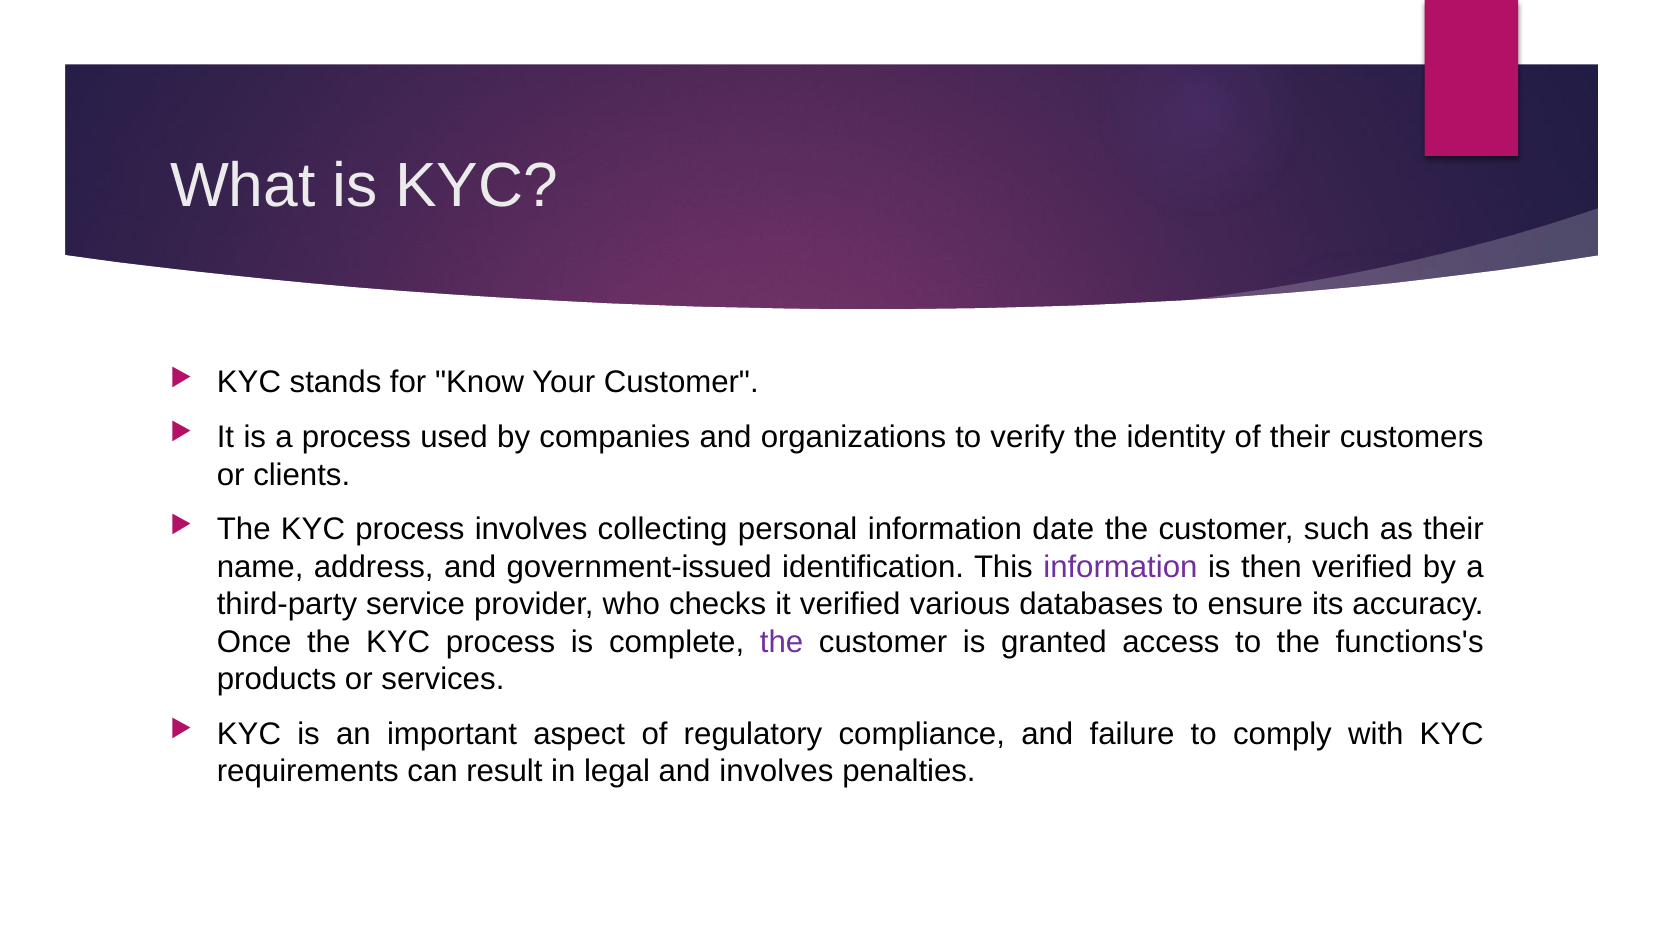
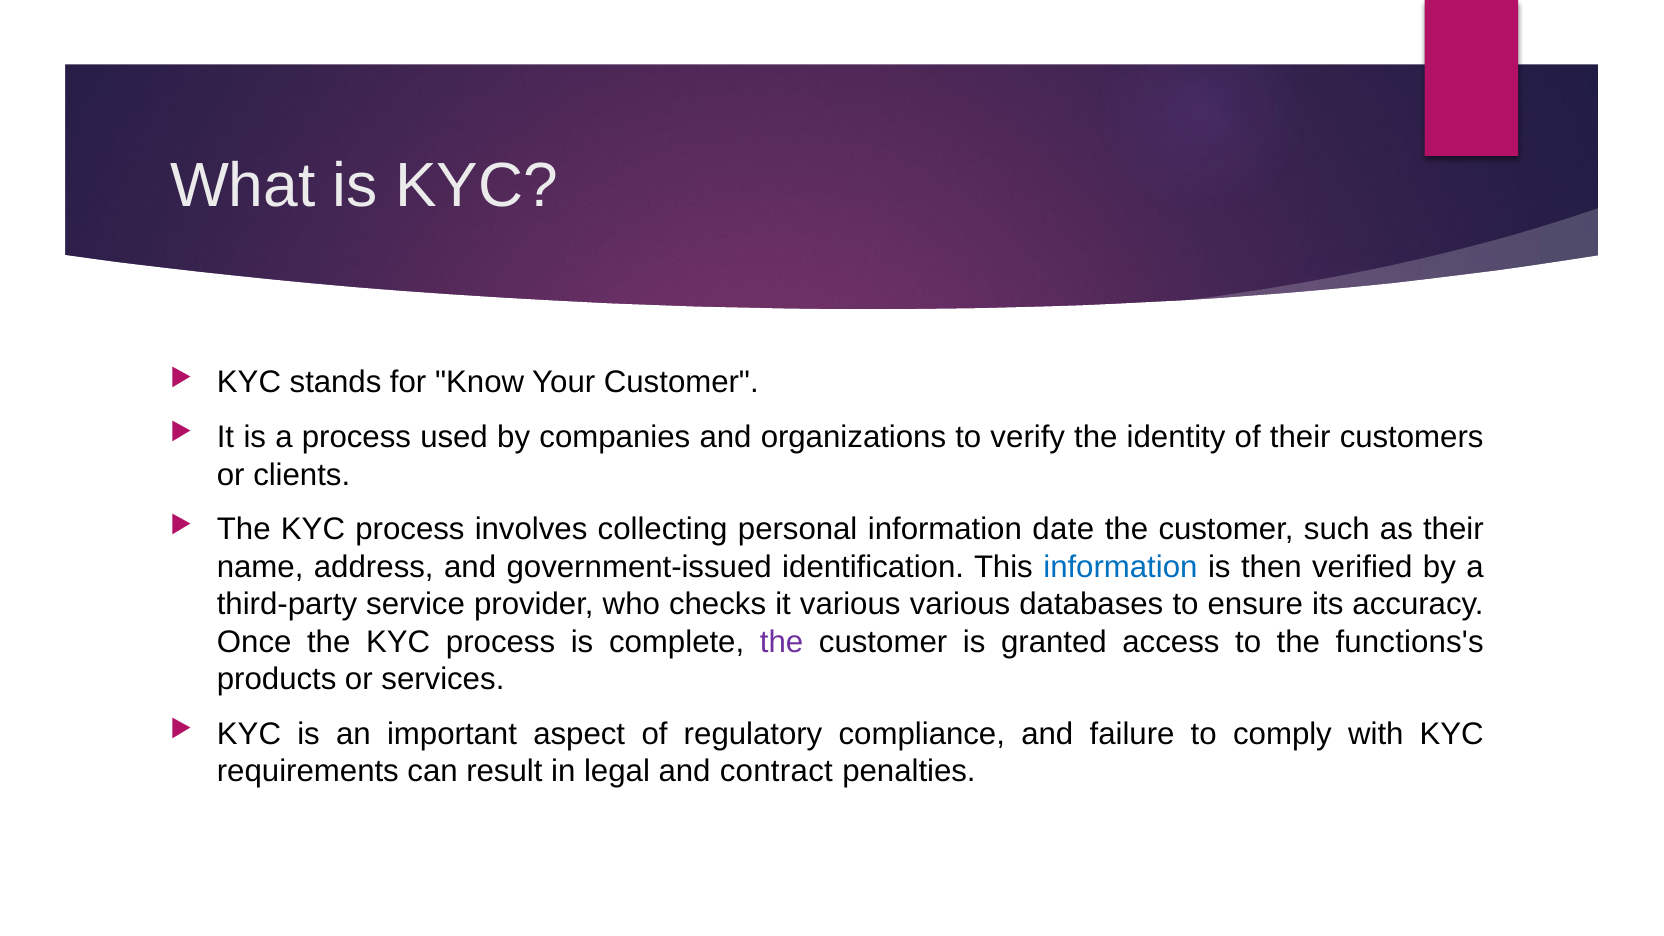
information at (1120, 567) colour: purple -> blue
it verified: verified -> various
and involves: involves -> contract
